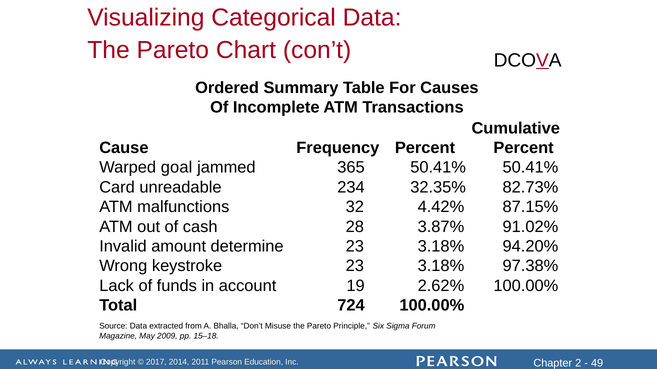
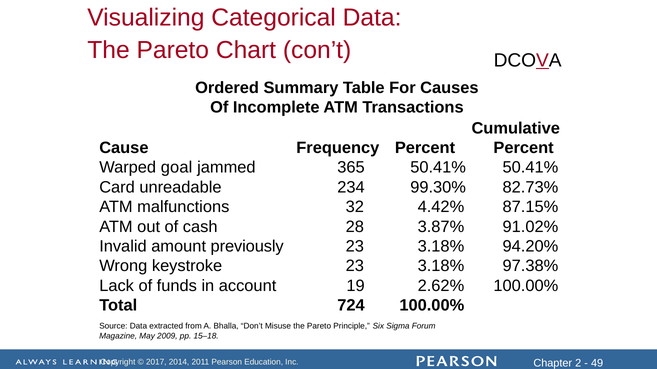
32.35%: 32.35% -> 99.30%
determine: determine -> previously
